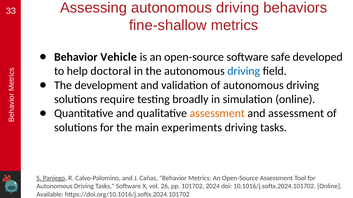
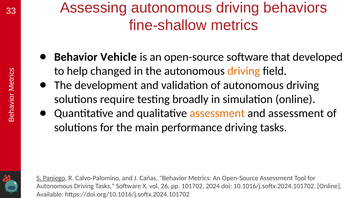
safe: safe -> that
doctoral: doctoral -> changed
driving at (244, 71) colour: blue -> orange
experiments: experiments -> performance
